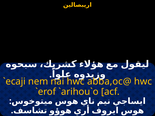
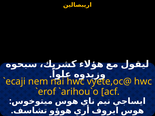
abba,oc@: abba,oc@ -> vyete,oc@
